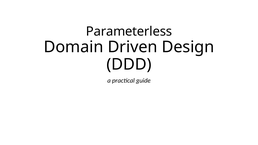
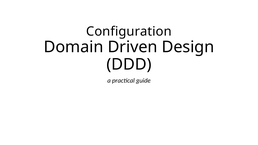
Parameterless: Parameterless -> Configuration
